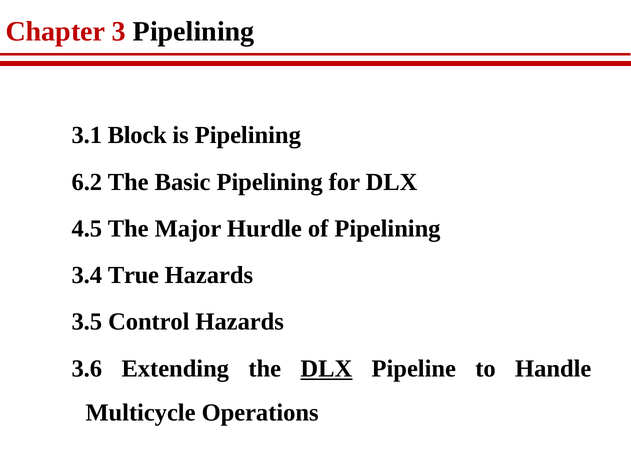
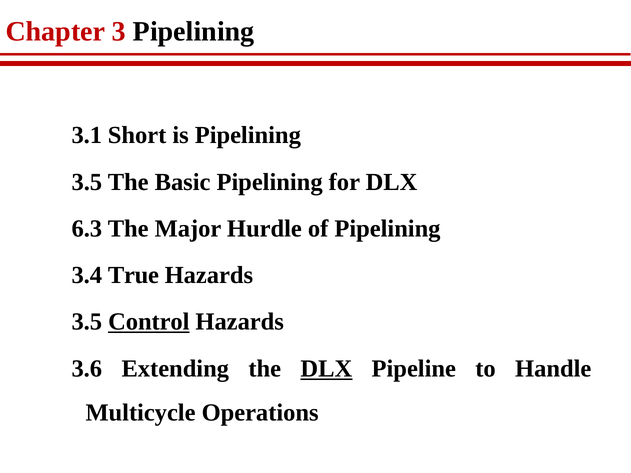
Block: Block -> Short
6.2 at (87, 182): 6.2 -> 3.5
4.5: 4.5 -> 6.3
Control underline: none -> present
